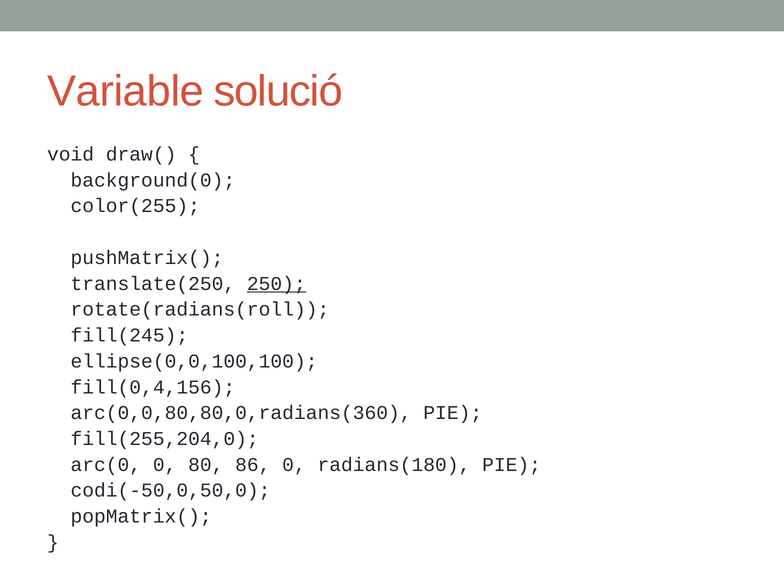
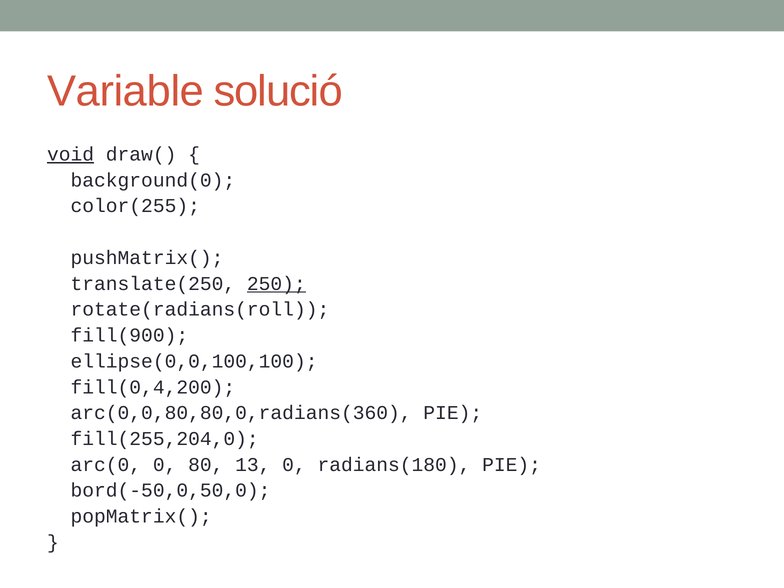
void underline: none -> present
fill(245: fill(245 -> fill(900
fill(0,4,156: fill(0,4,156 -> fill(0,4,200
86: 86 -> 13
codi(-50,0,50,0: codi(-50,0,50,0 -> bord(-50,0,50,0
